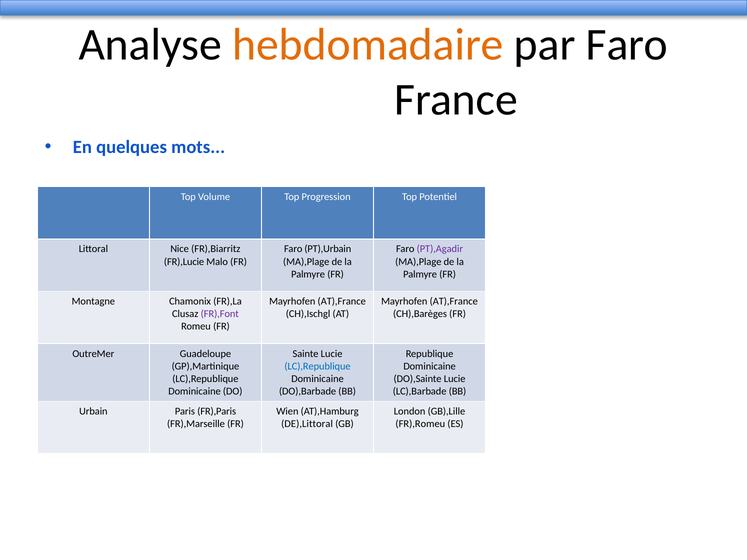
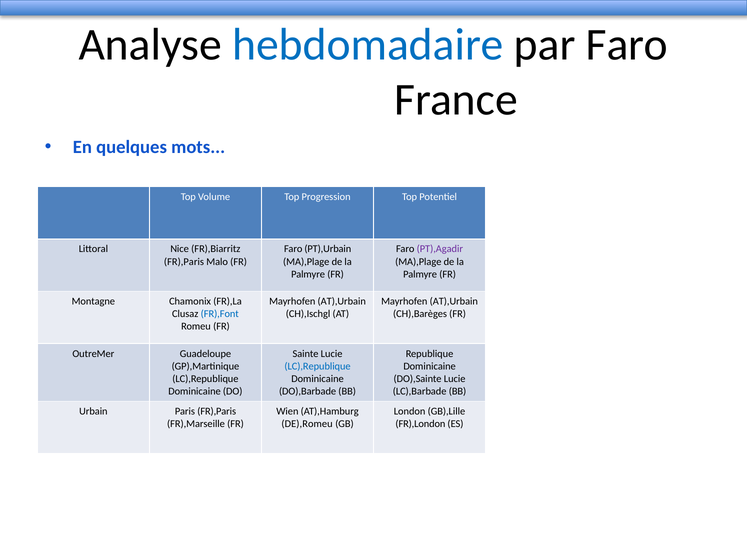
hebdomadaire colour: orange -> blue
FR),Lucie at (184, 262): FR),Lucie -> FR),Paris
AT),France at (342, 301): AT),France -> AT),Urbain
AT),France at (454, 301): AT),France -> AT),Urbain
FR),Font colour: purple -> blue
DE),Littoral: DE),Littoral -> DE),Romeu
FR),Romeu: FR),Romeu -> FR),London
